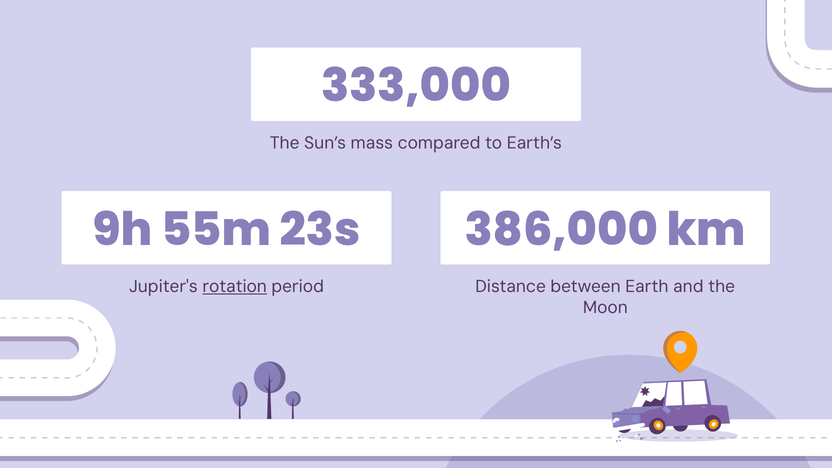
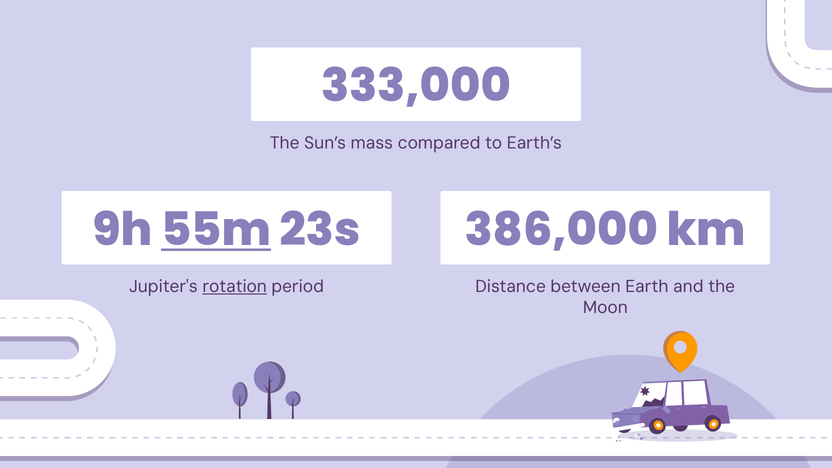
55m underline: none -> present
